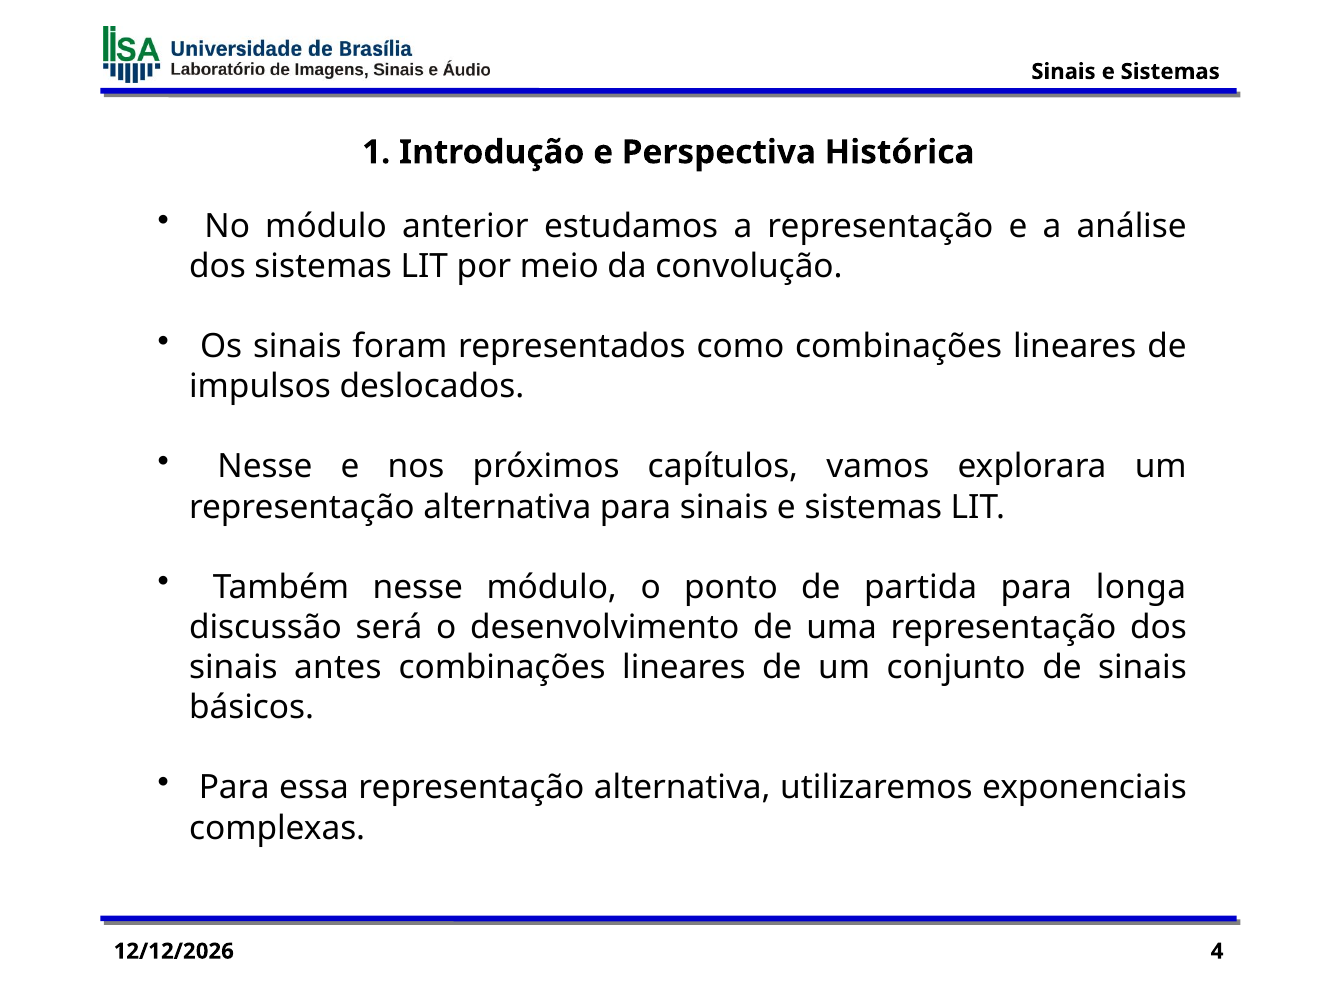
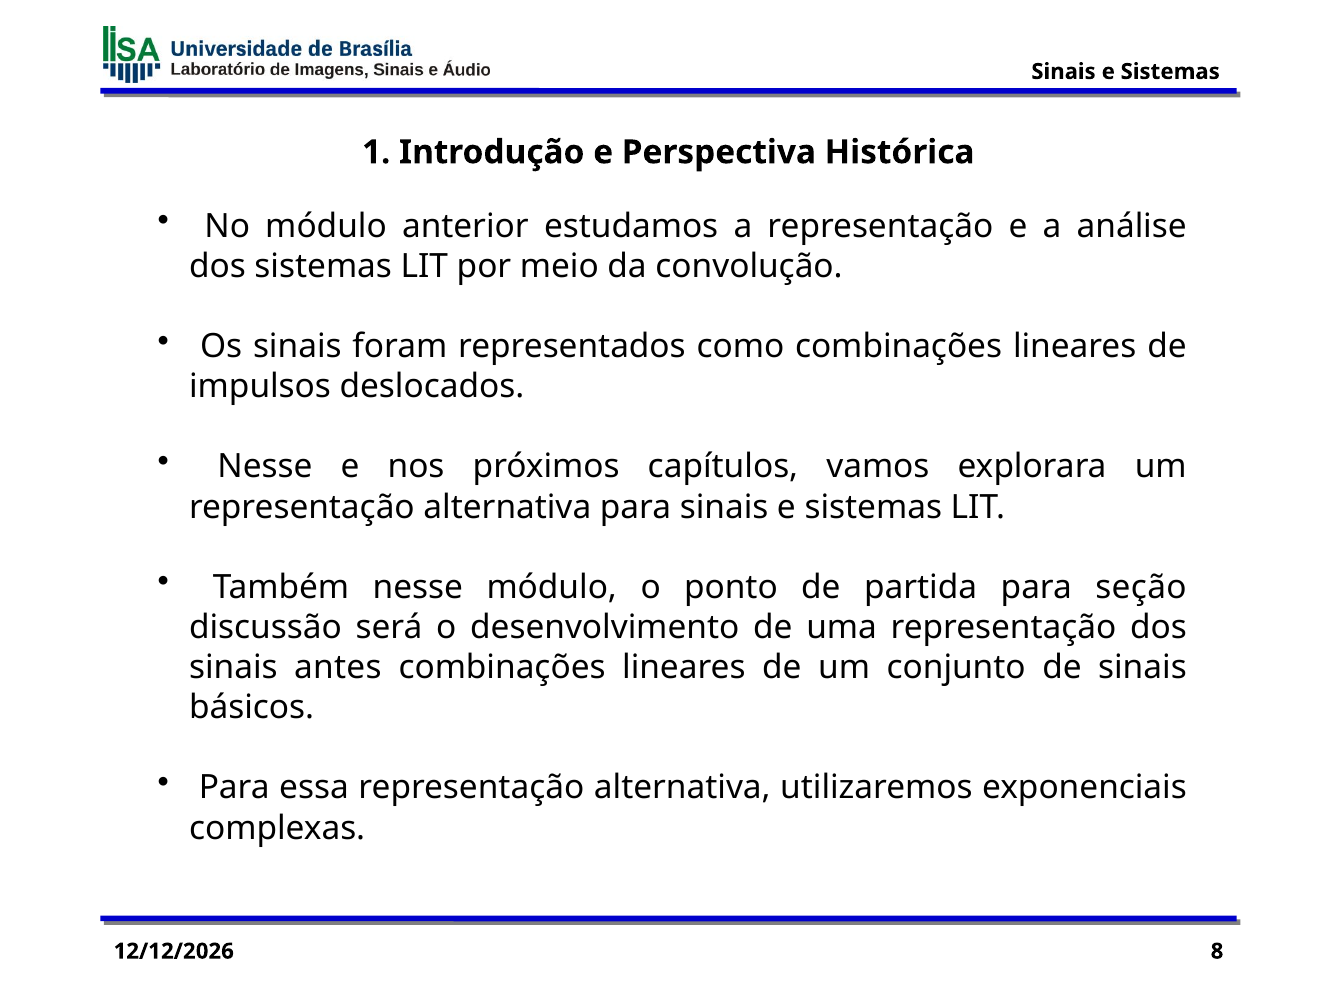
longa: longa -> seção
4: 4 -> 8
